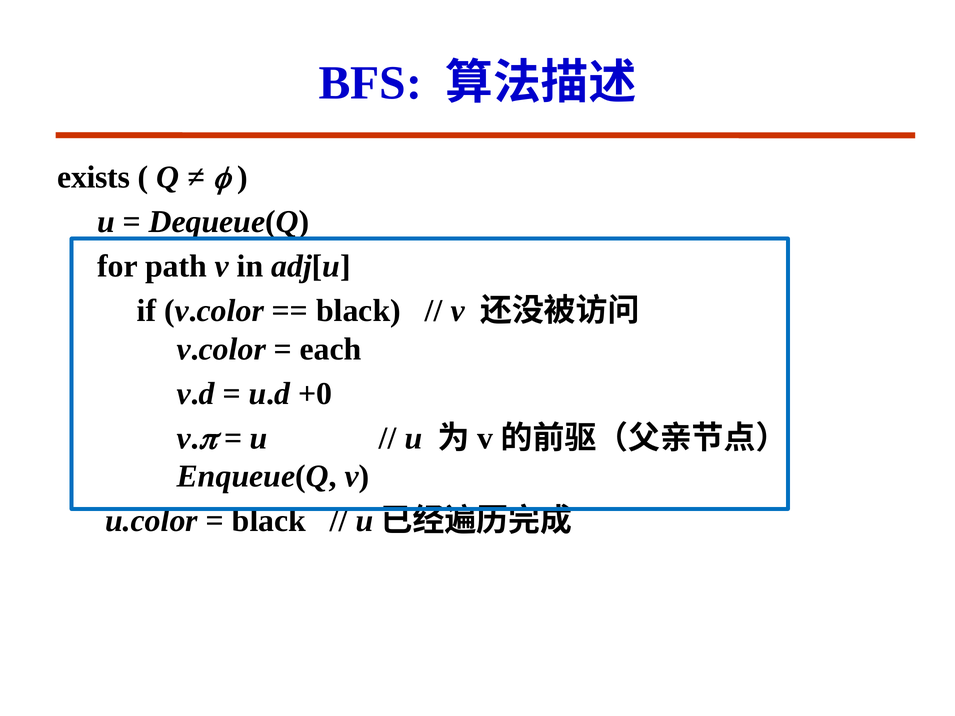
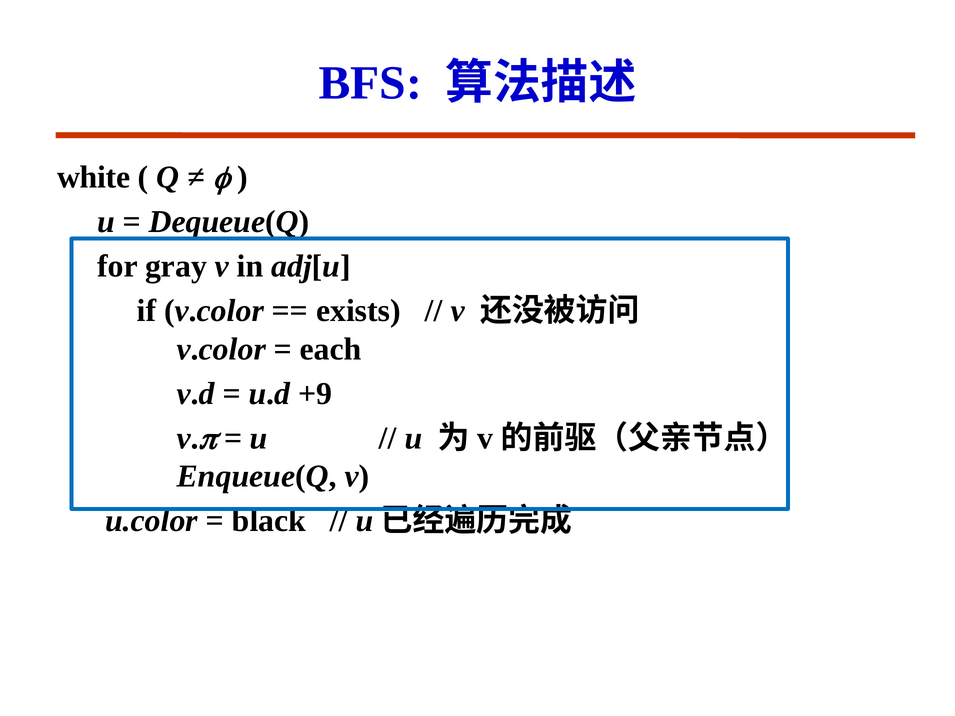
exists: exists -> white
path: path -> gray
black at (358, 311): black -> exists
+0: +0 -> +9
